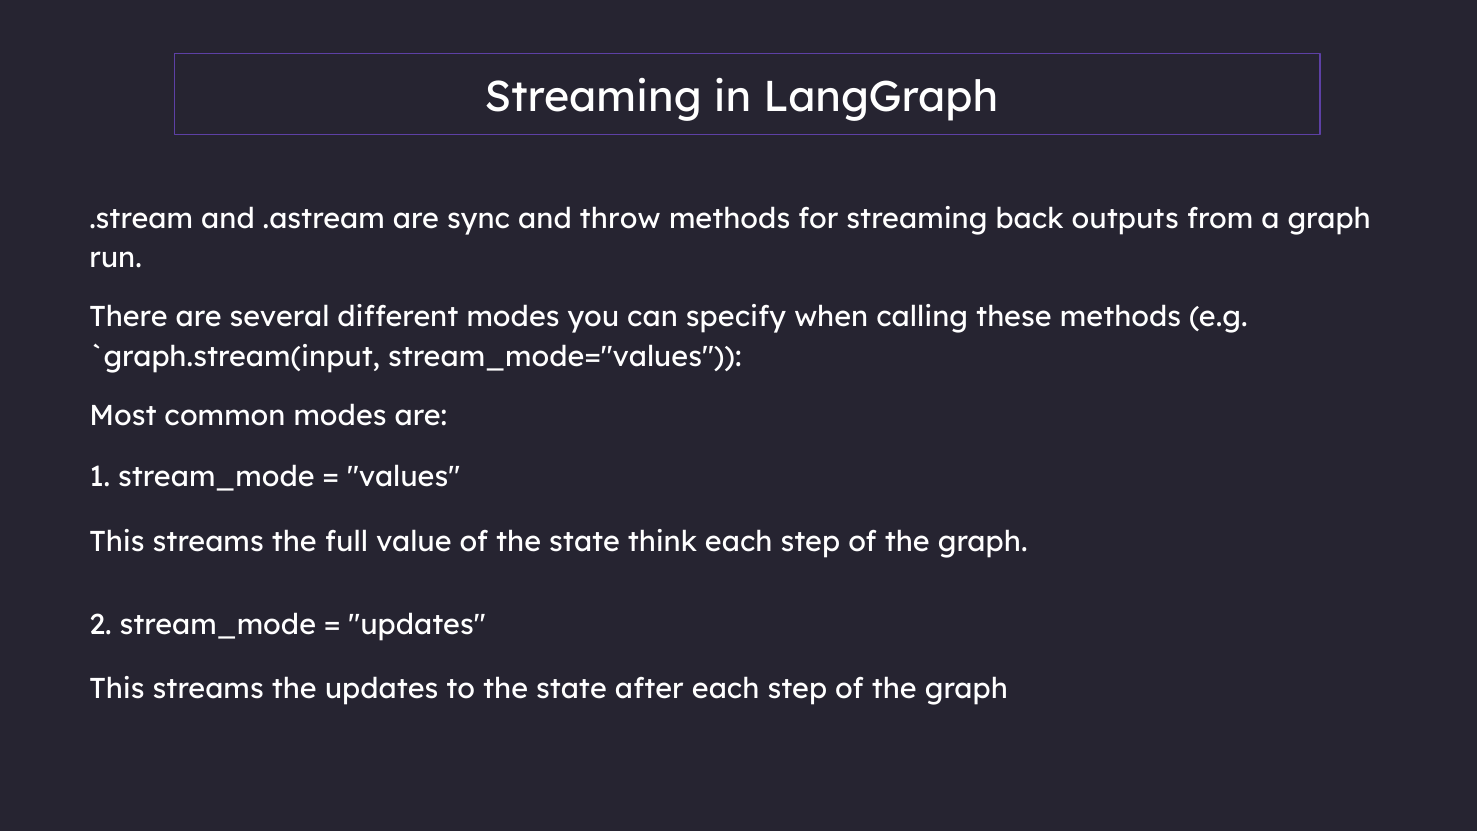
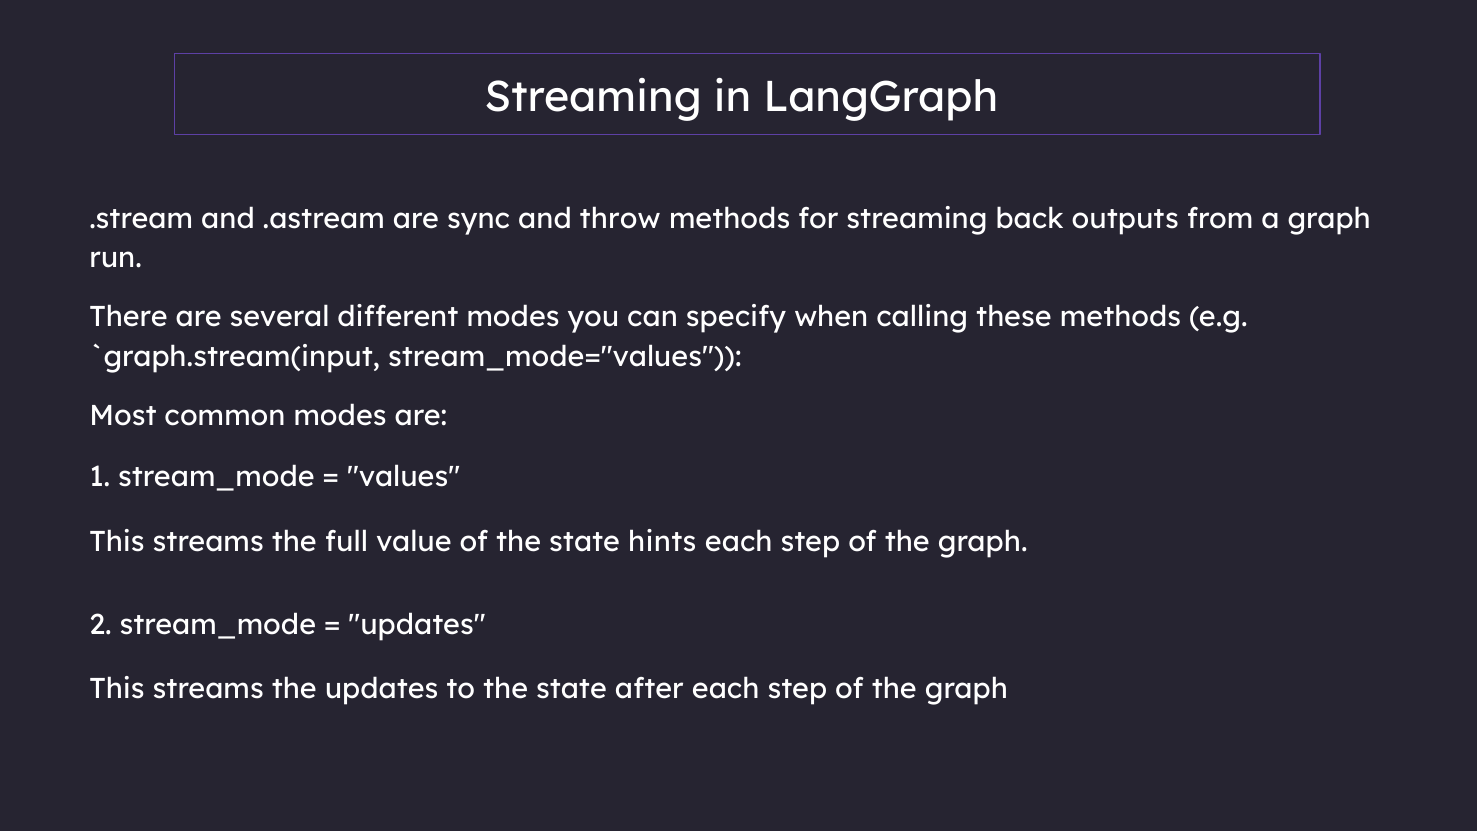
think: think -> hints
